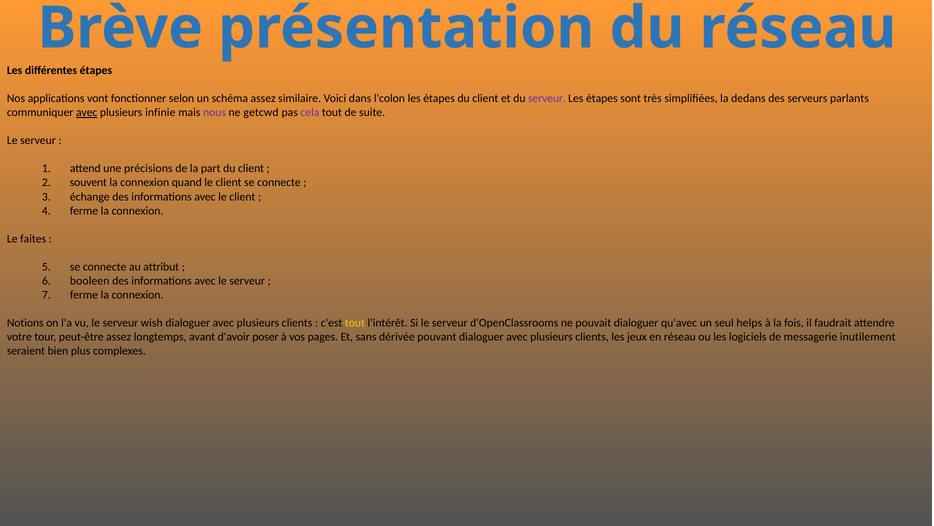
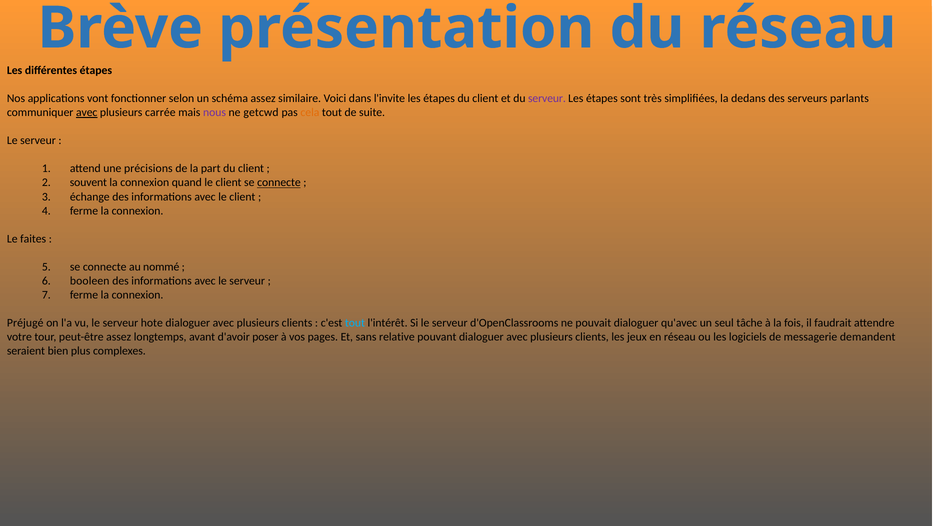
l'colon: l'colon -> l'invite
infinie: infinie -> carrée
cela colour: purple -> orange
connecte at (279, 182) underline: none -> present
attribut: attribut -> nommé
Notions: Notions -> Préjugé
wish: wish -> hote
tout at (355, 323) colour: yellow -> light blue
helps: helps -> tâche
dérivée: dérivée -> relative
inutilement: inutilement -> demandent
